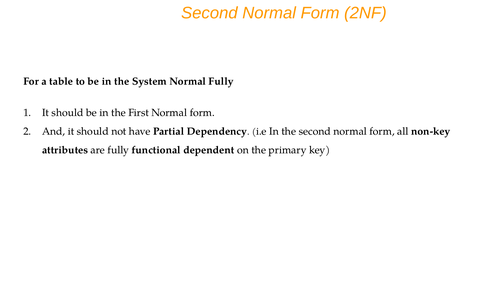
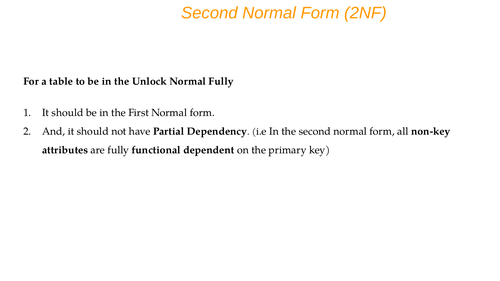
System: System -> Unlock
